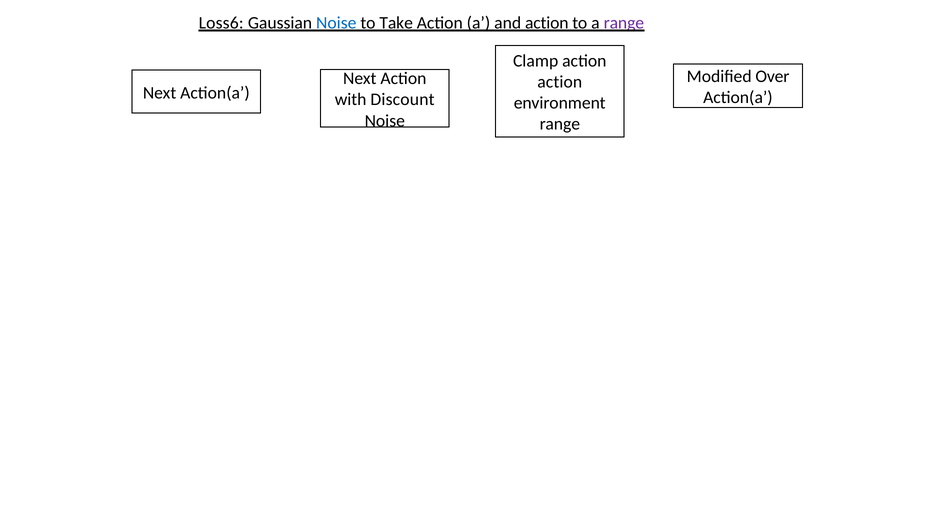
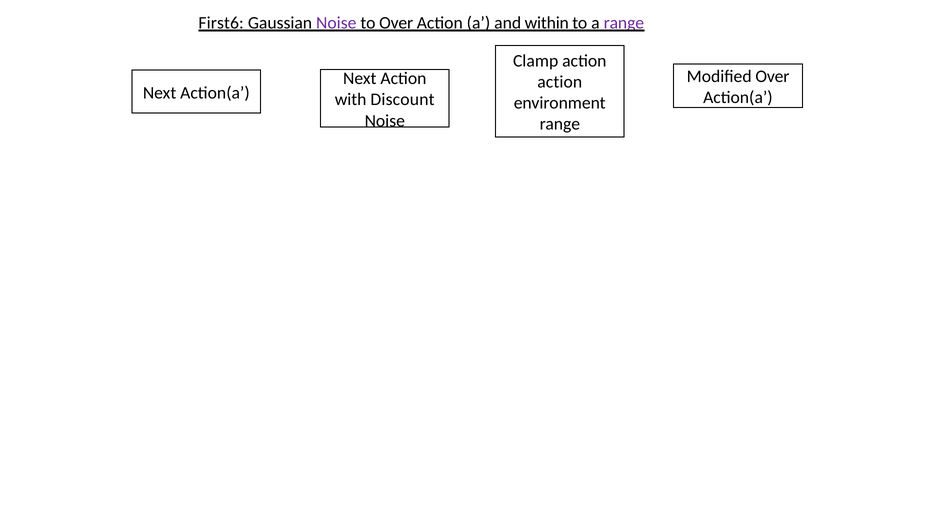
Loss6: Loss6 -> First6
Noise at (336, 23) colour: blue -> purple
to Take: Take -> Over
and action: action -> within
